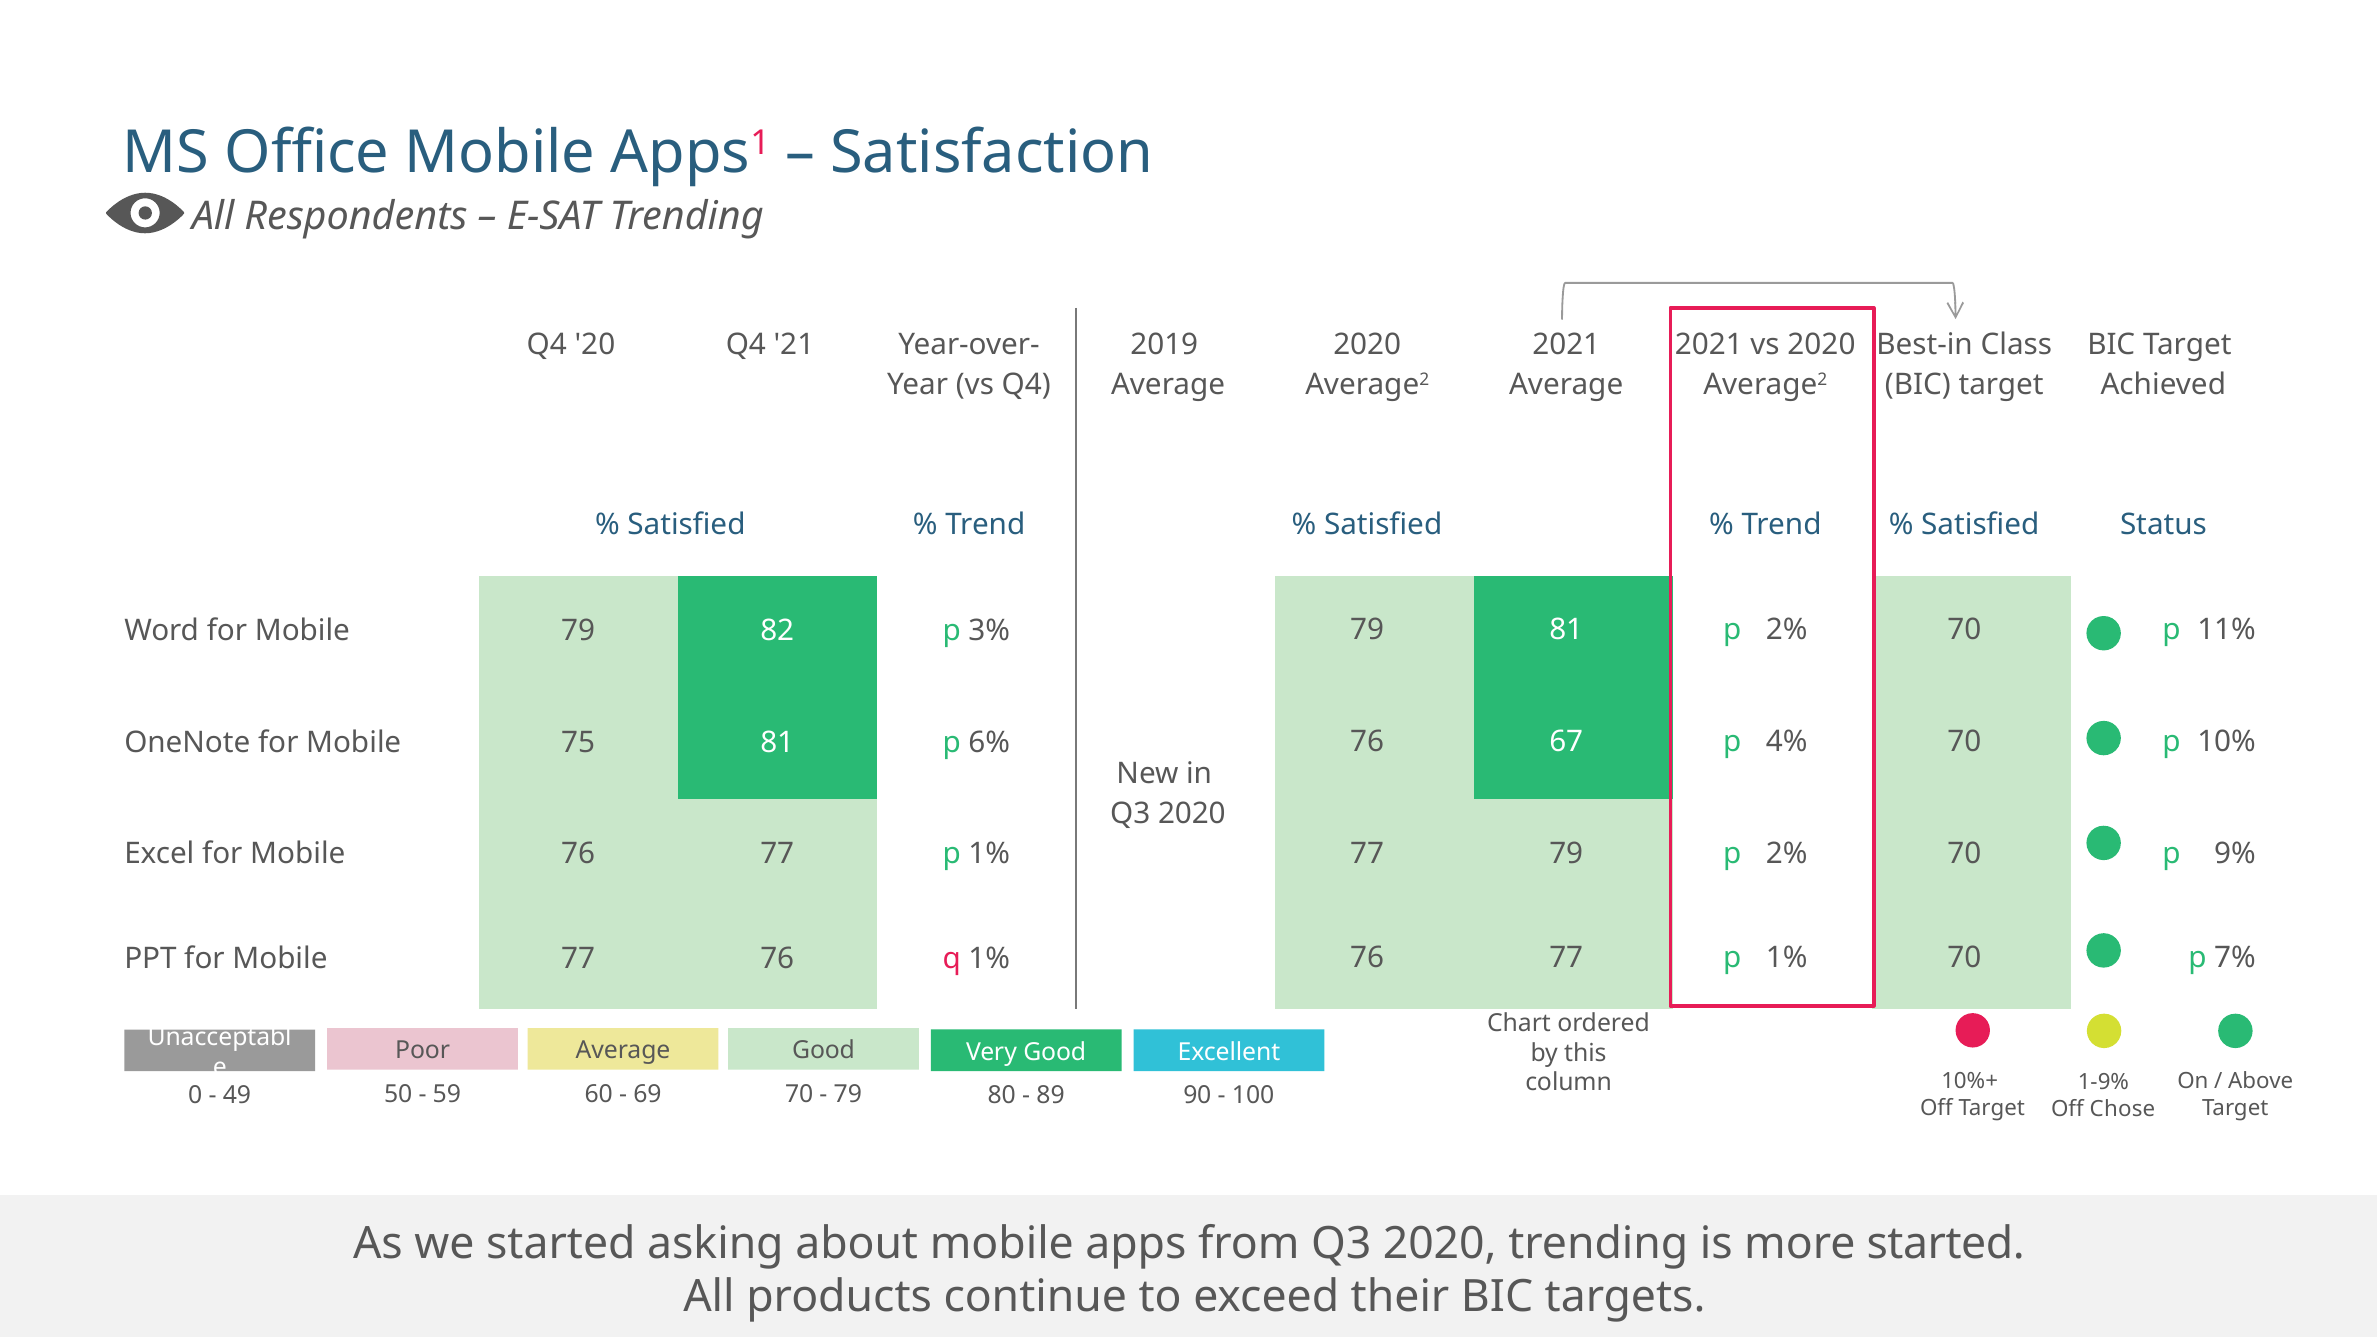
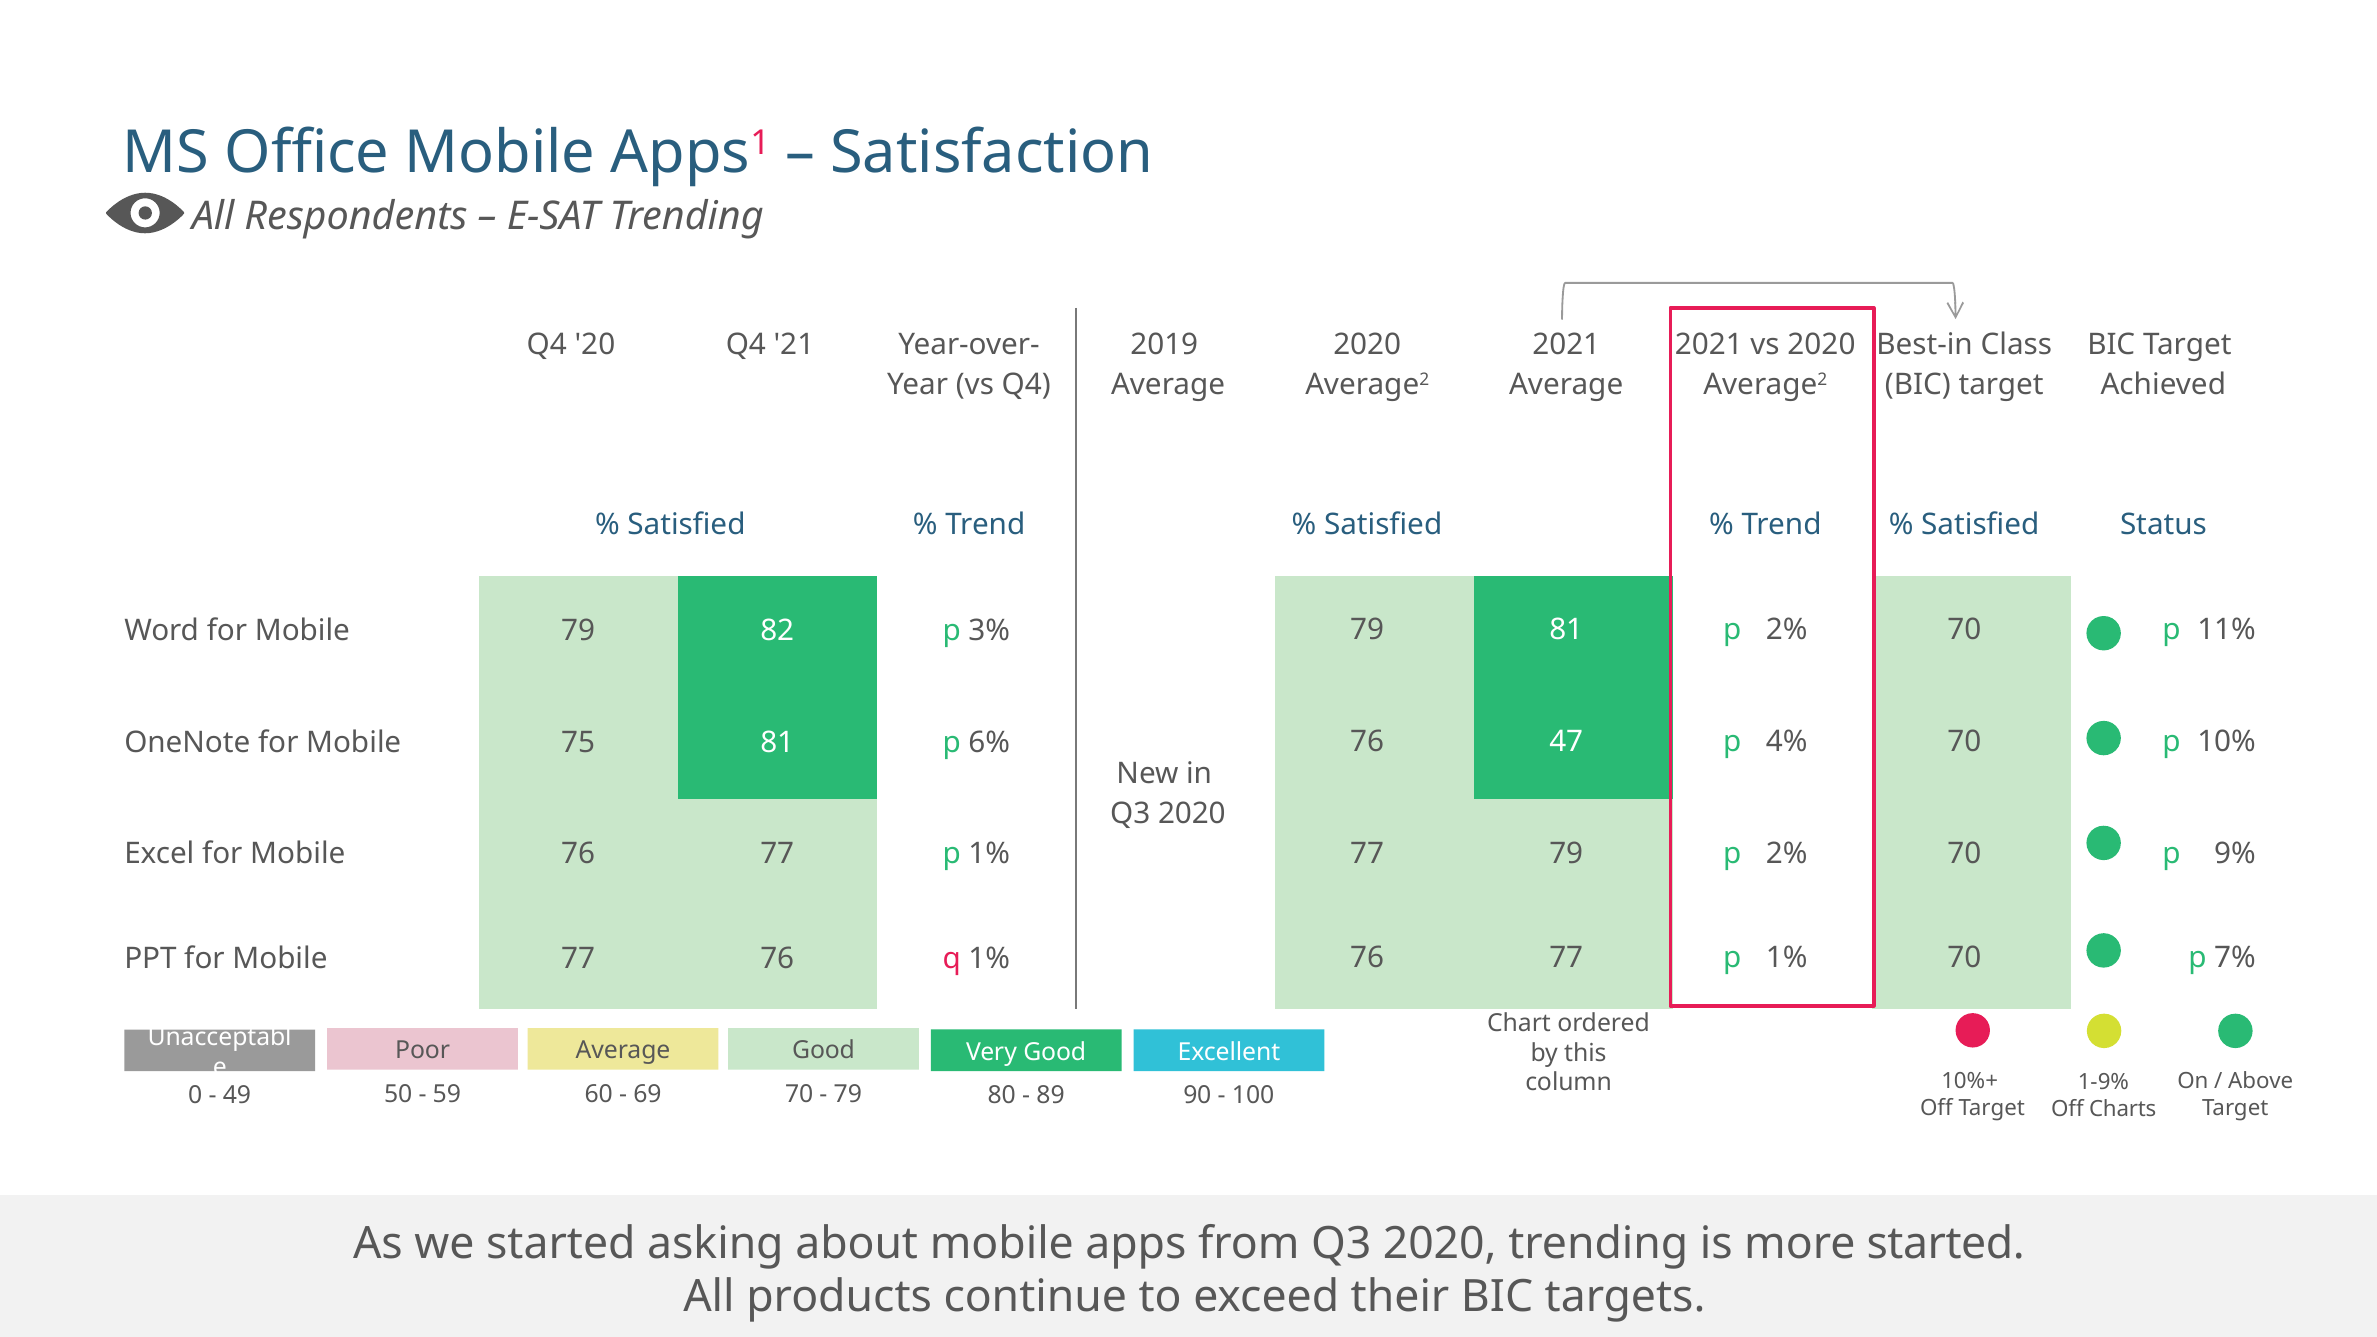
67: 67 -> 47
Chose: Chose -> Charts
